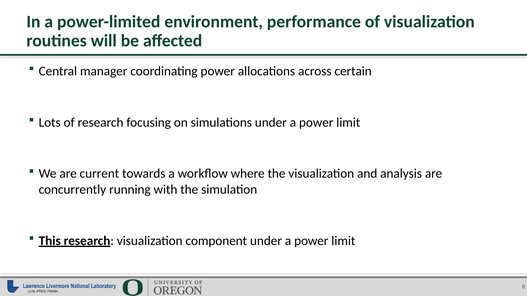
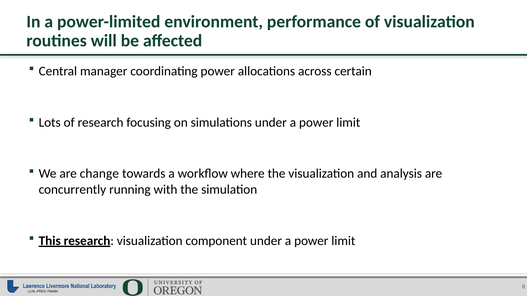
current: current -> change
